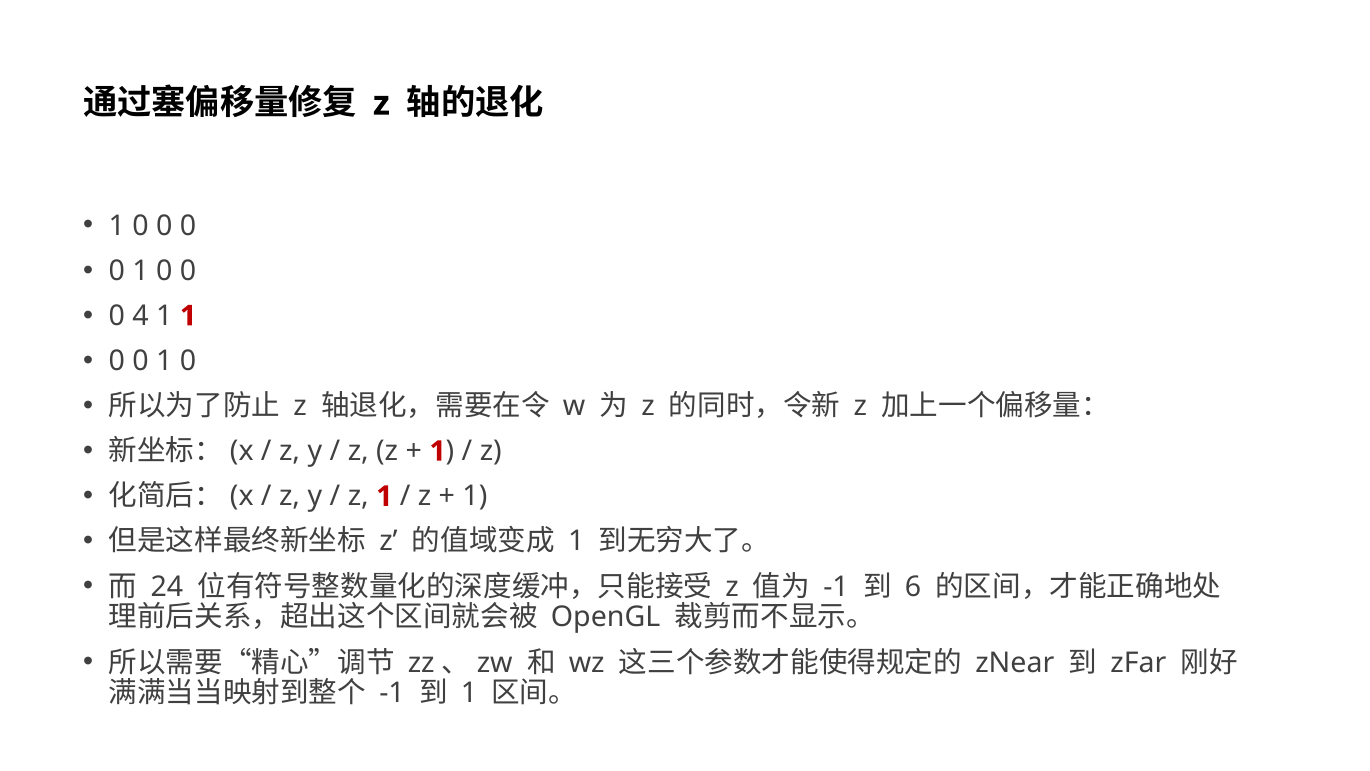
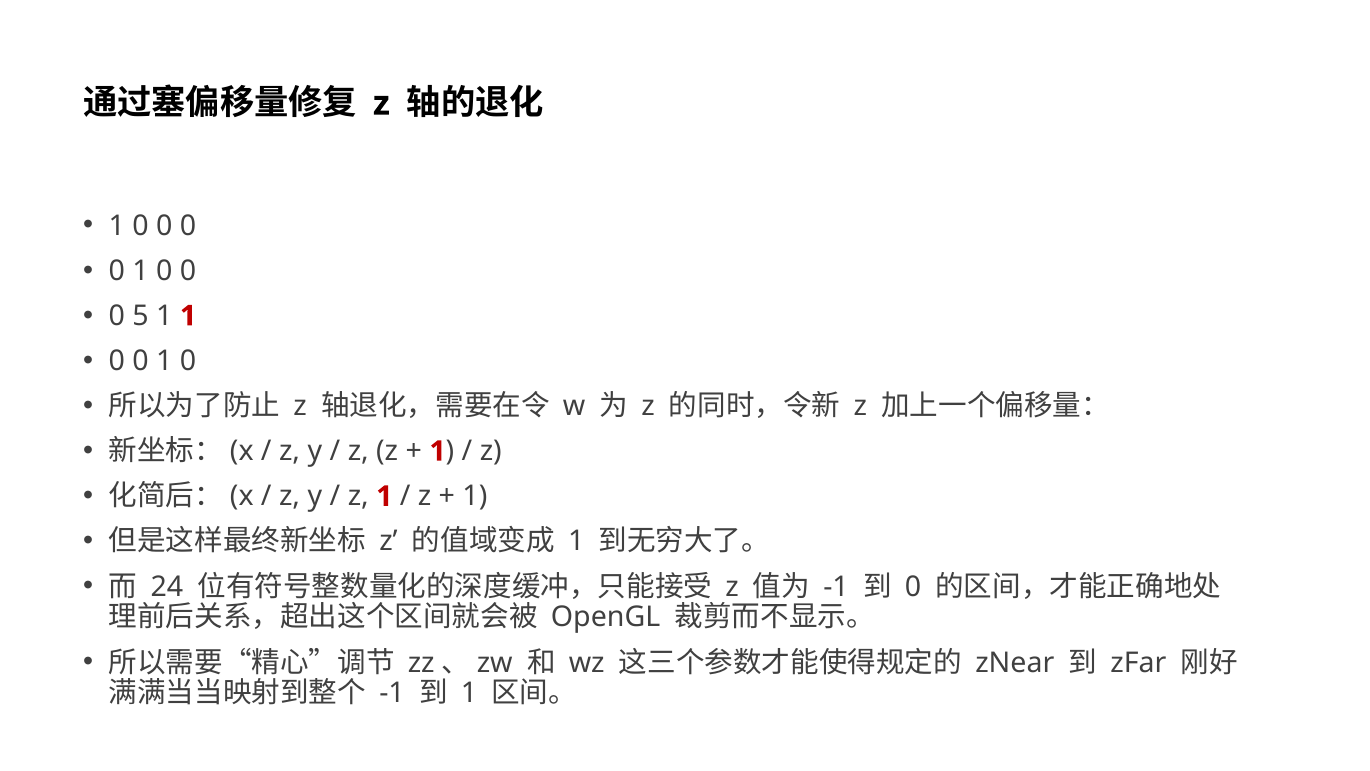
4: 4 -> 5
6 at (913, 586): 6 -> 0
